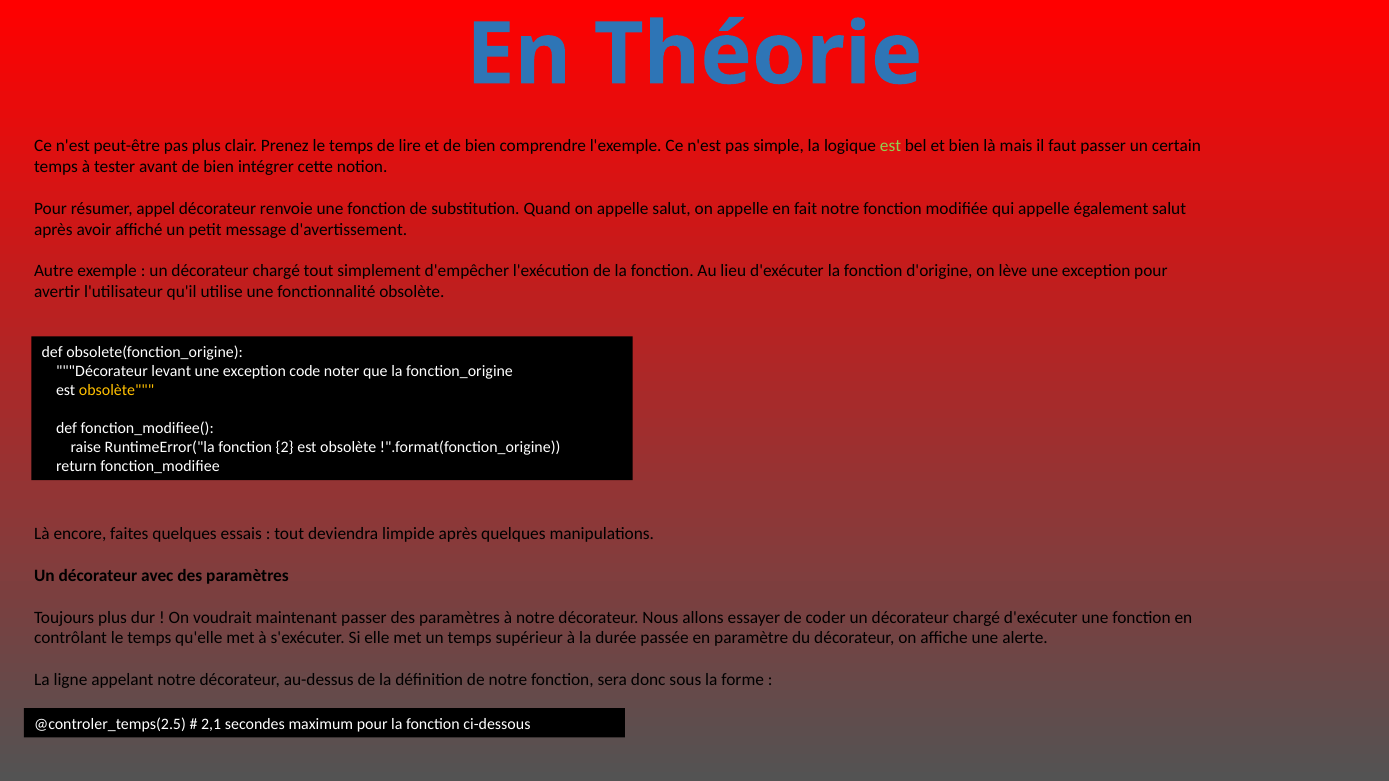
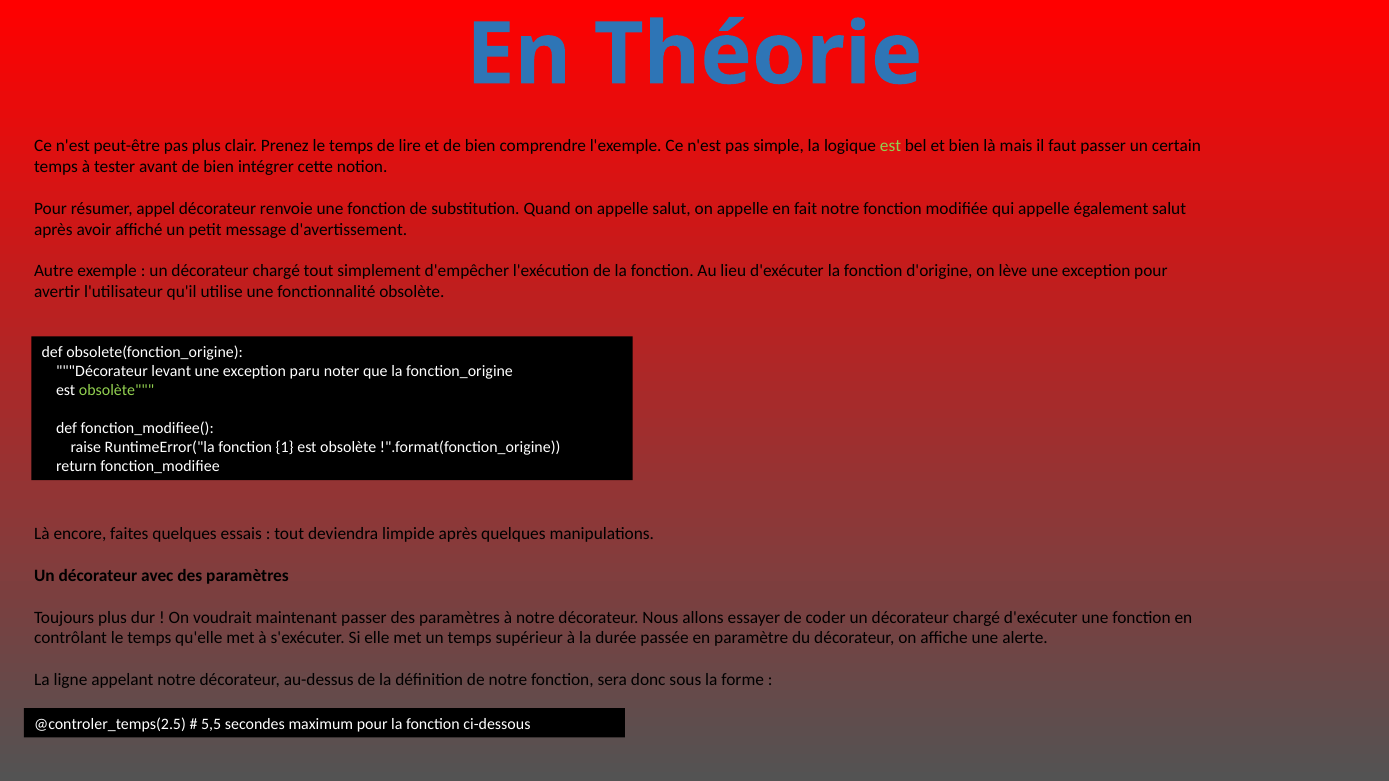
code: code -> paru
obsolète at (117, 390) colour: yellow -> light green
2: 2 -> 1
2,1: 2,1 -> 5,5
